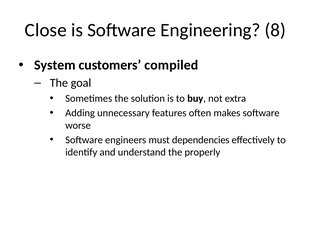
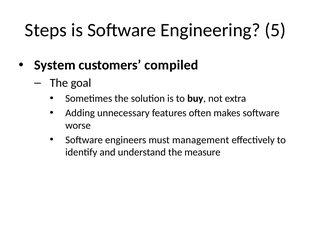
Close: Close -> Steps
8: 8 -> 5
dependencies: dependencies -> management
properly: properly -> measure
